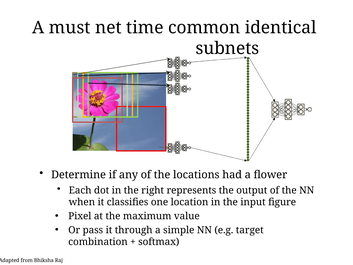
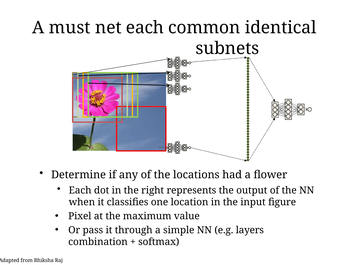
net time: time -> each
target: target -> layers
